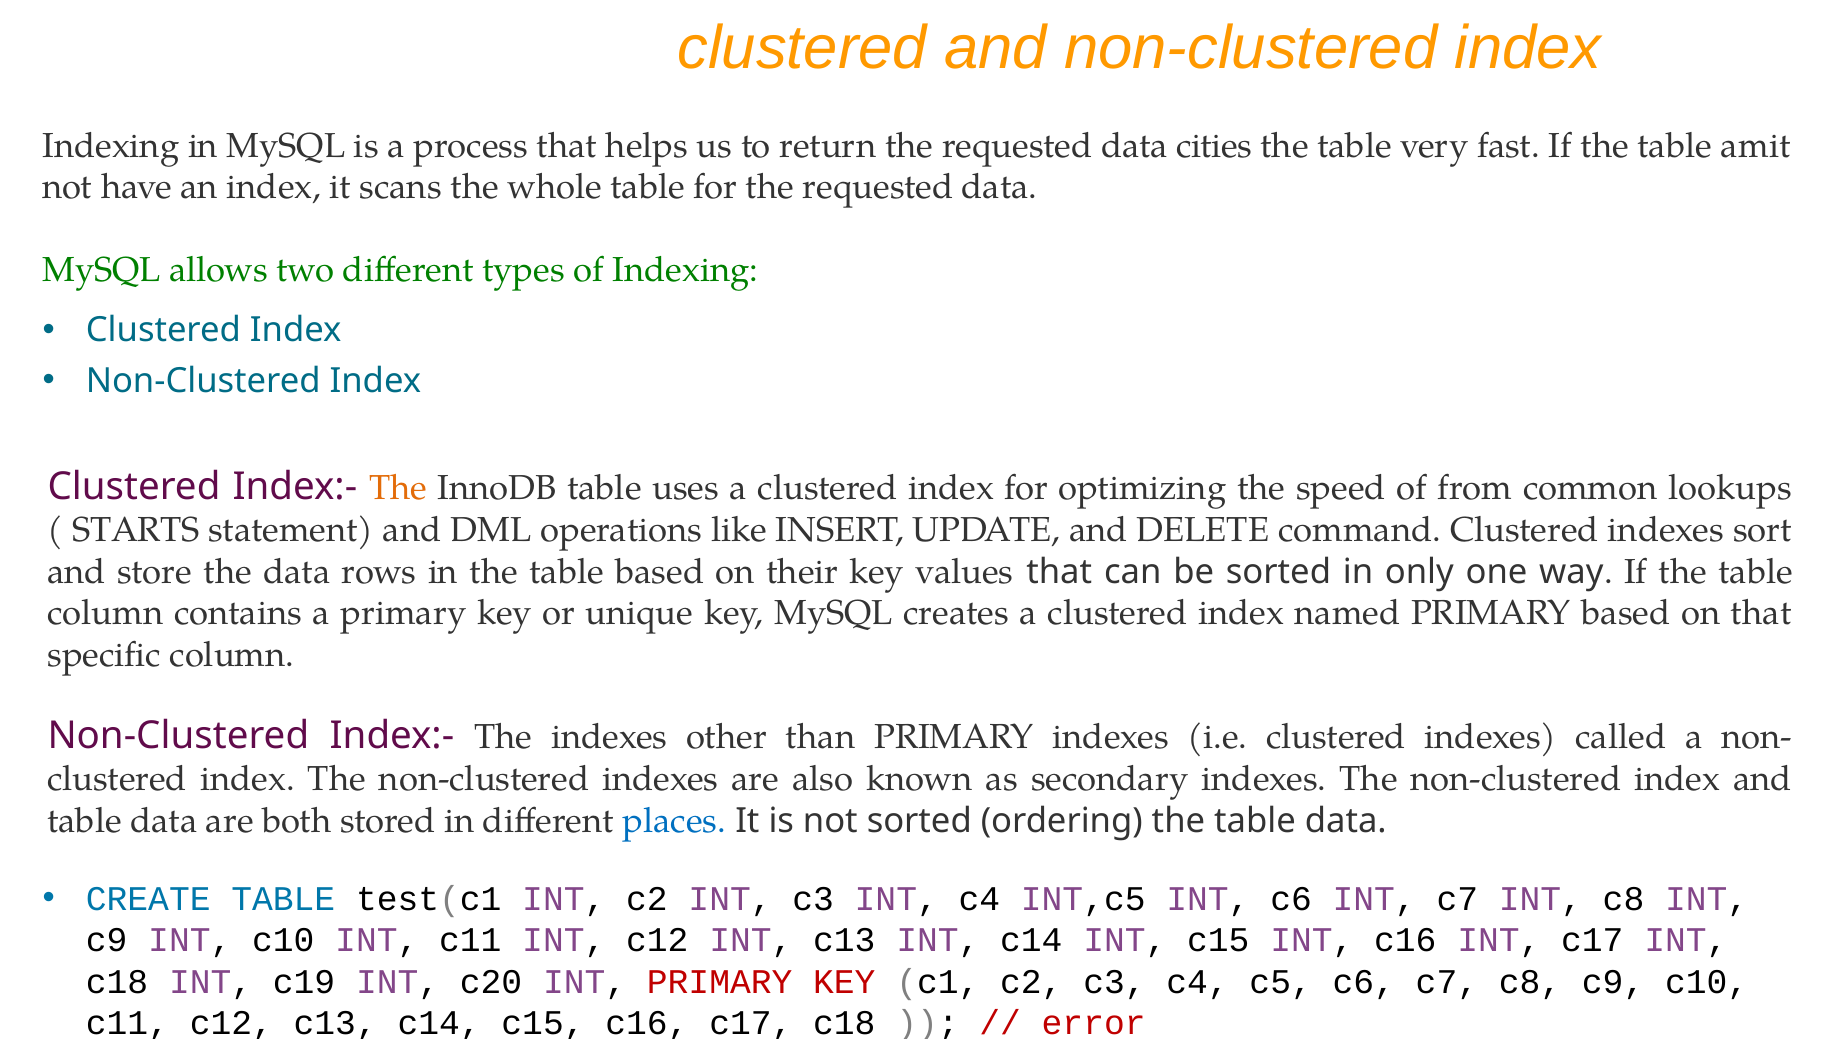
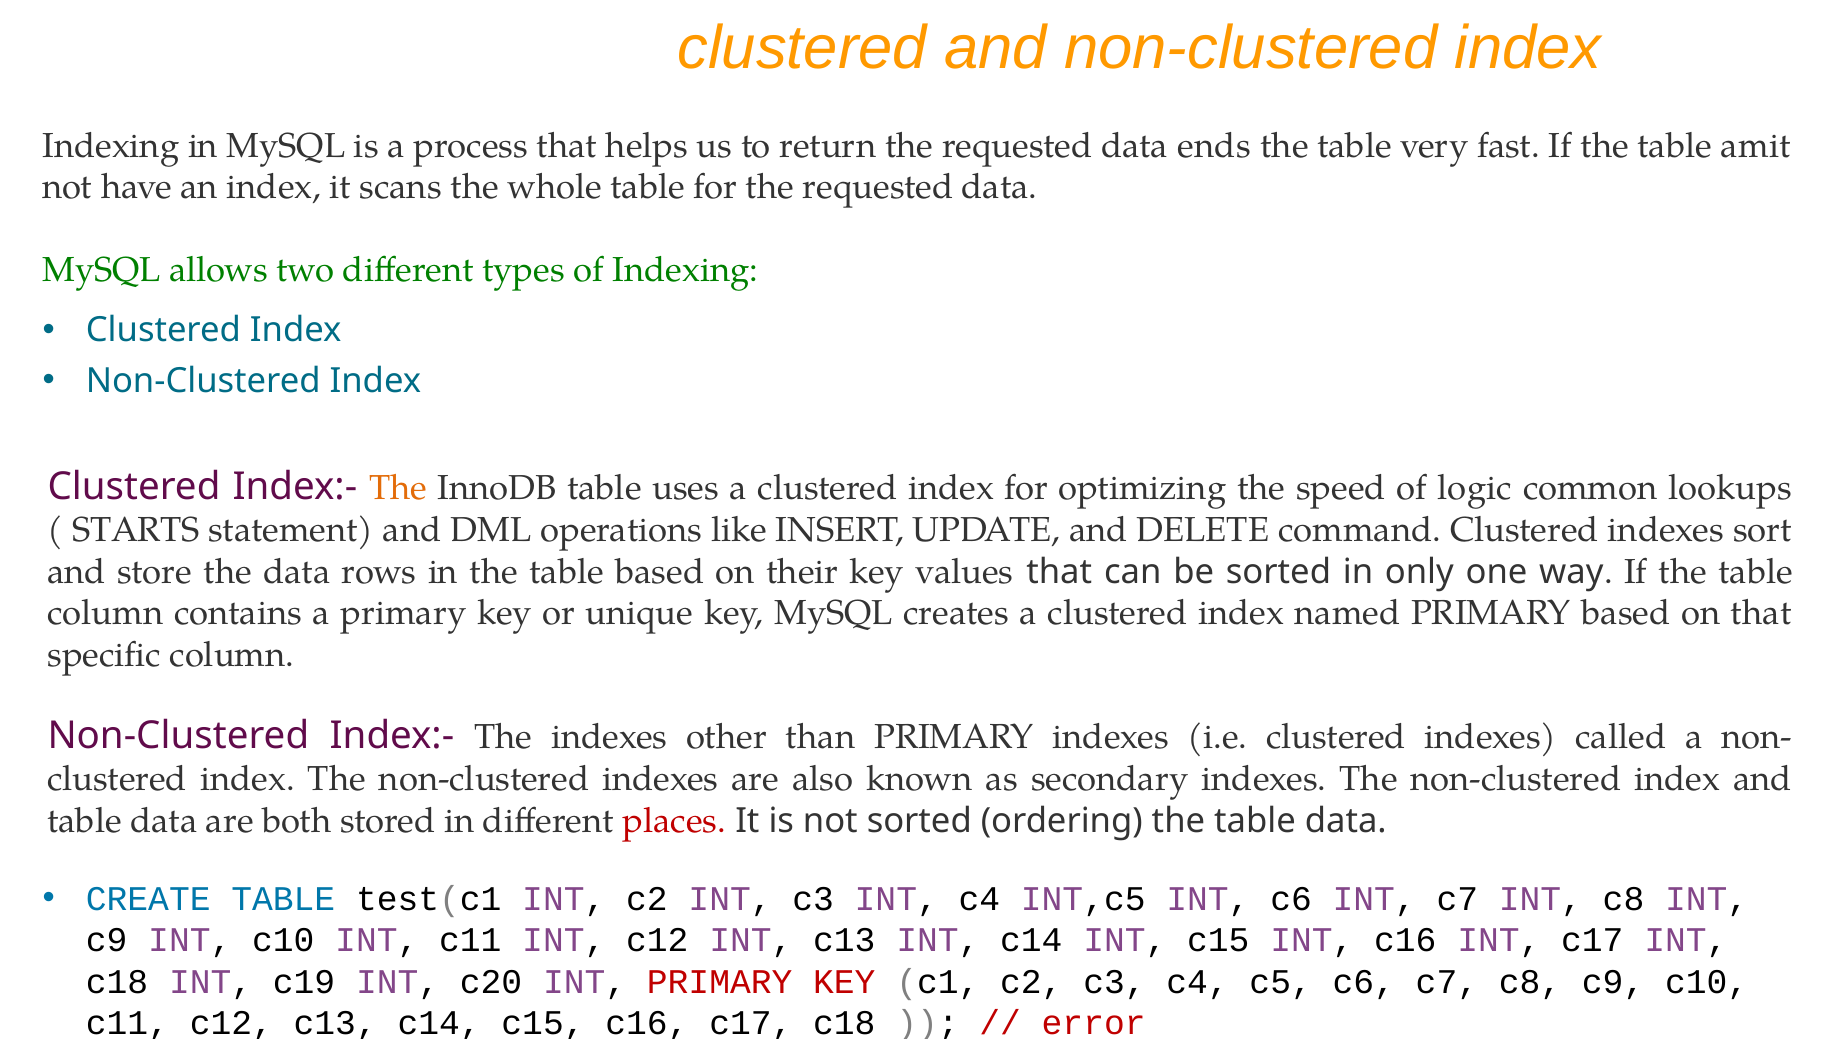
cities: cities -> ends
from: from -> logic
places colour: blue -> red
